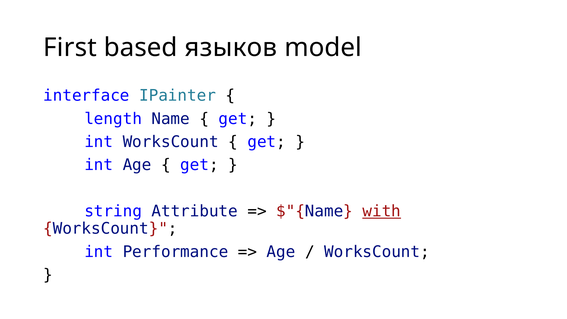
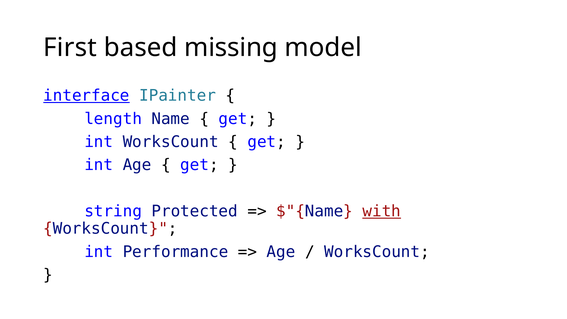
языков: языков -> missing
interface underline: none -> present
Attribute: Attribute -> Protected
